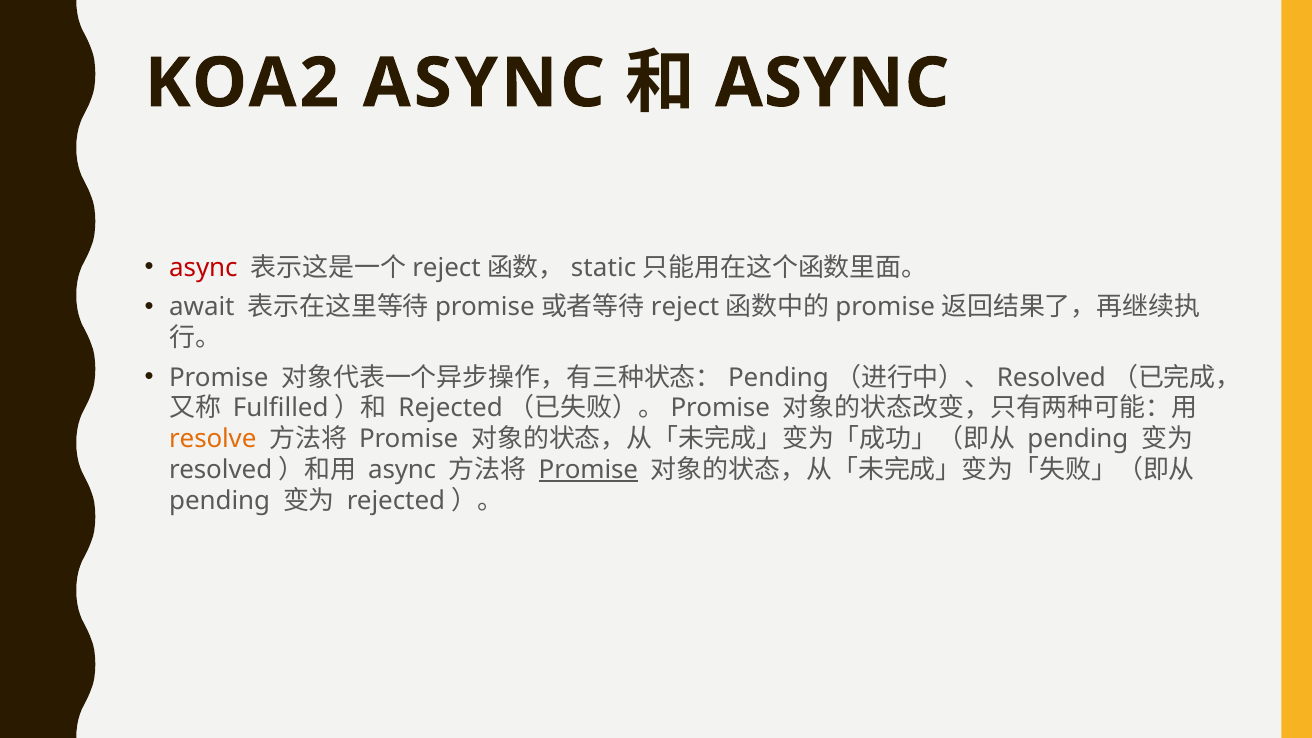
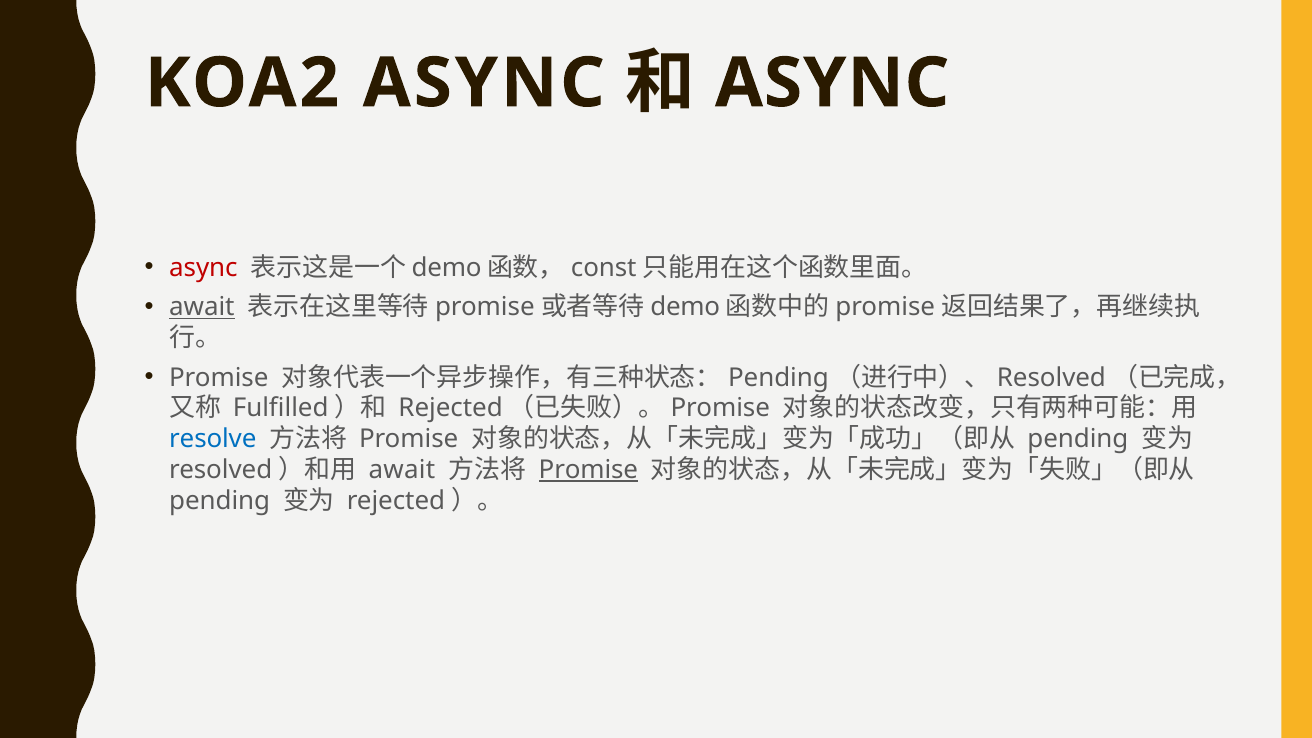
reject at (447, 268): reject -> demo
static: static -> const
await at (202, 307) underline: none -> present
reject at (685, 307): reject -> demo
resolve colour: orange -> blue
async at (402, 470): async -> await
